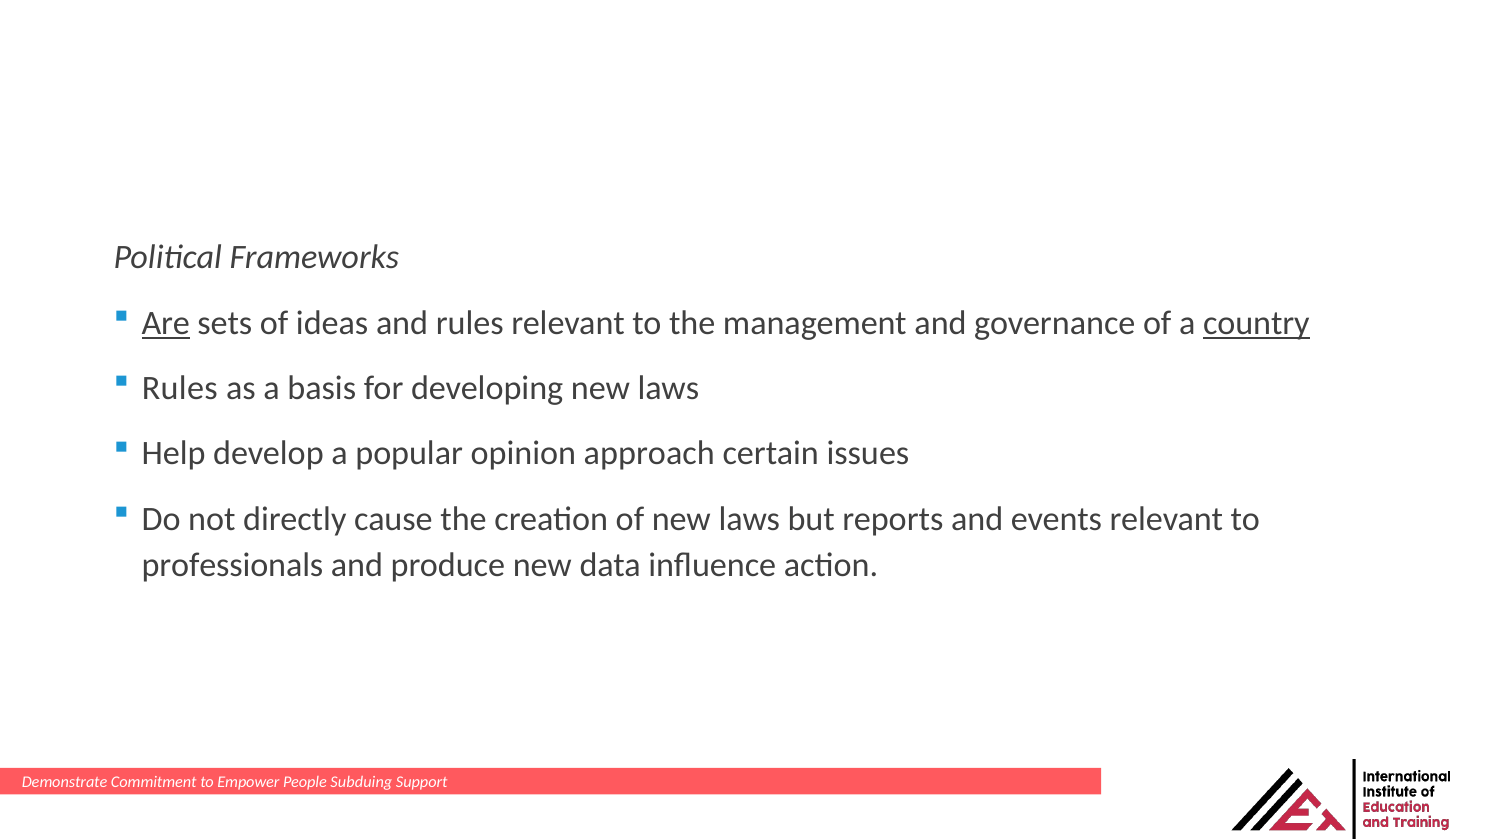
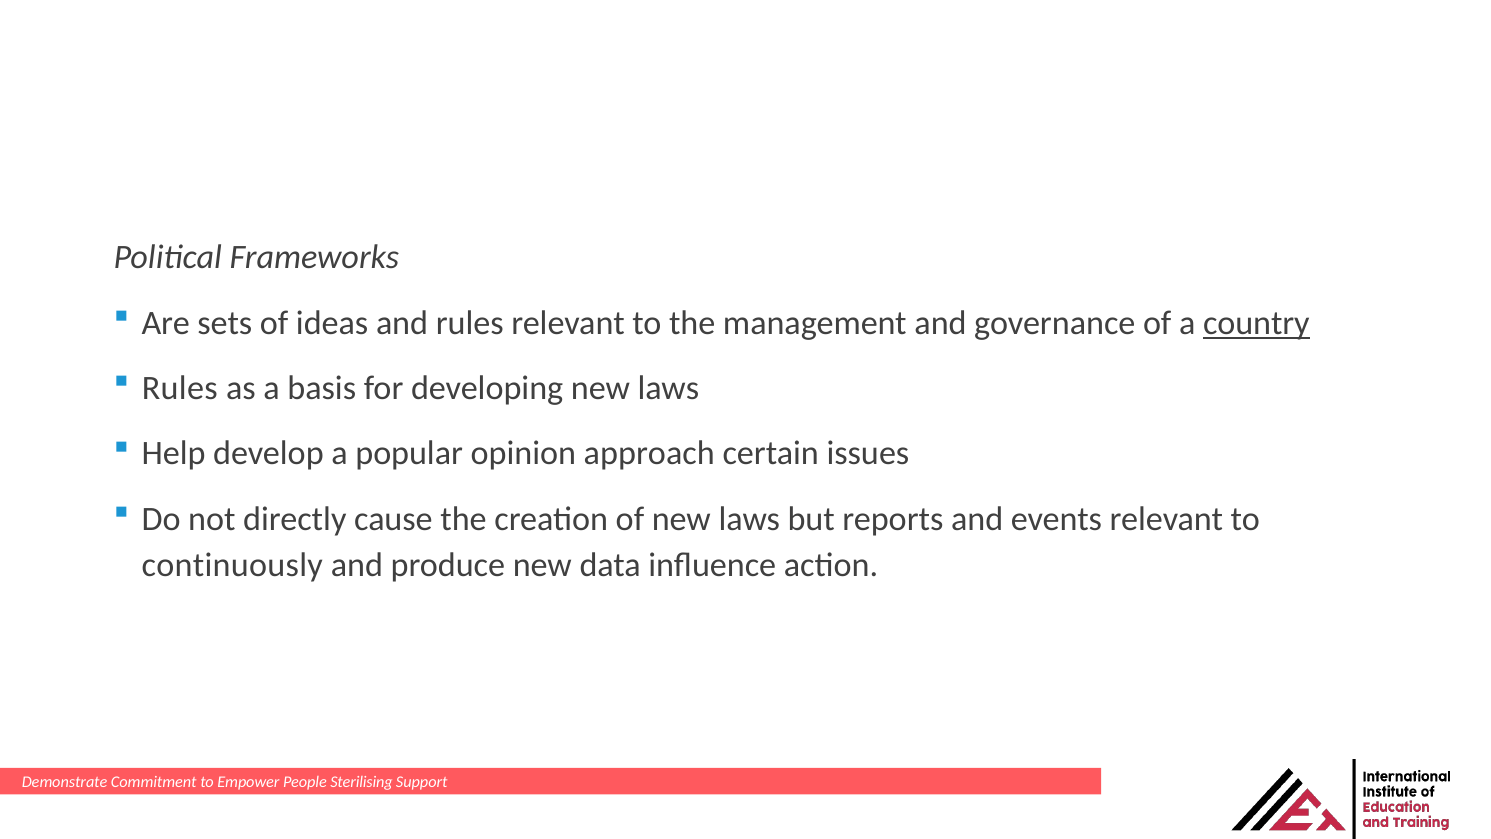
Are underline: present -> none
professionals: professionals -> continuously
Subduing: Subduing -> Sterilising
